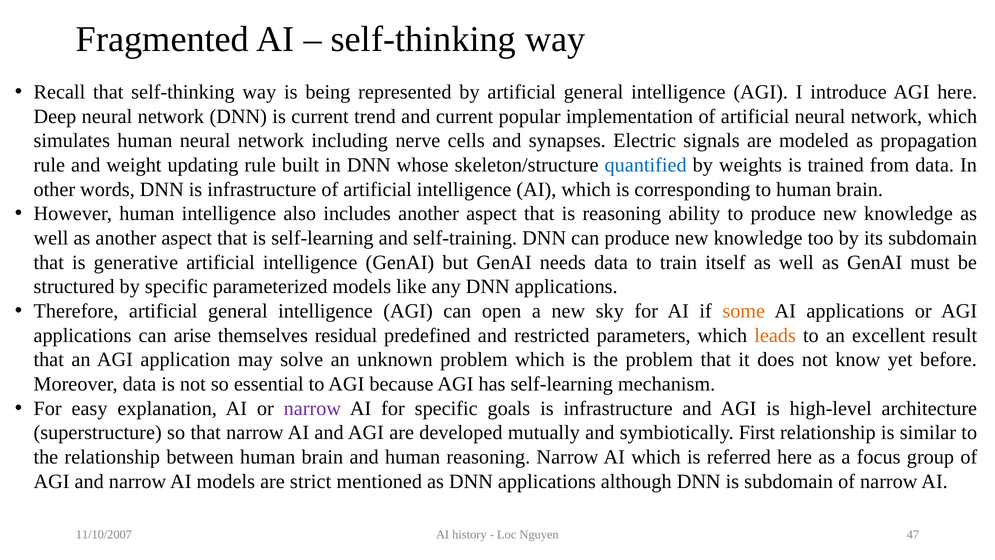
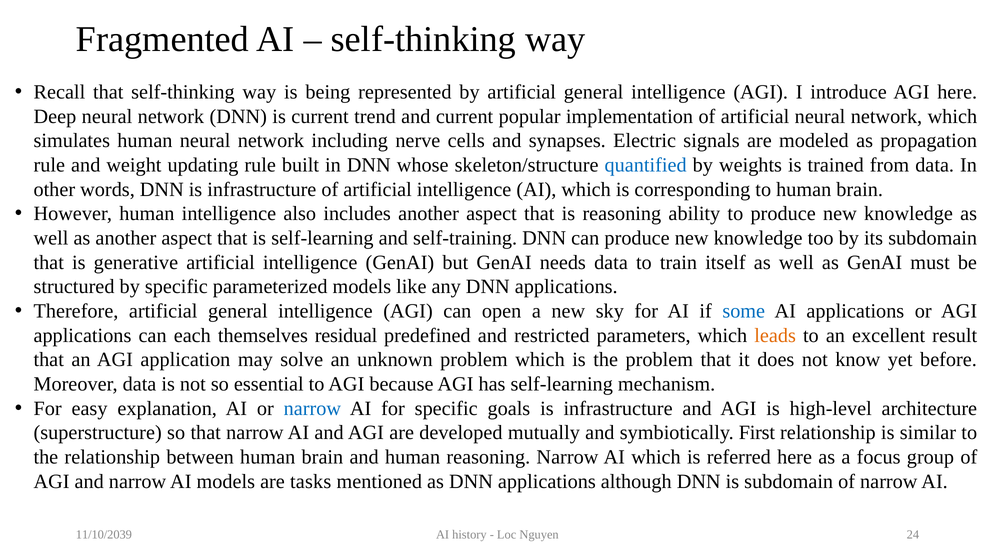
some colour: orange -> blue
arise: arise -> each
narrow at (312, 408) colour: purple -> blue
strict: strict -> tasks
11/10/2007: 11/10/2007 -> 11/10/2039
47: 47 -> 24
